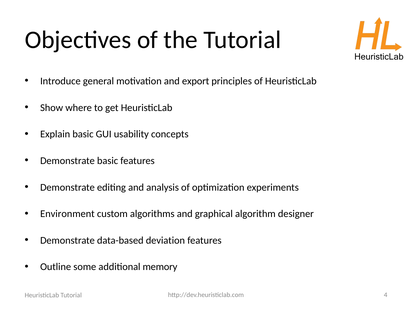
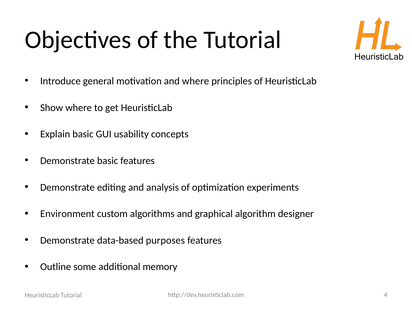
and export: export -> where
deviation: deviation -> purposes
